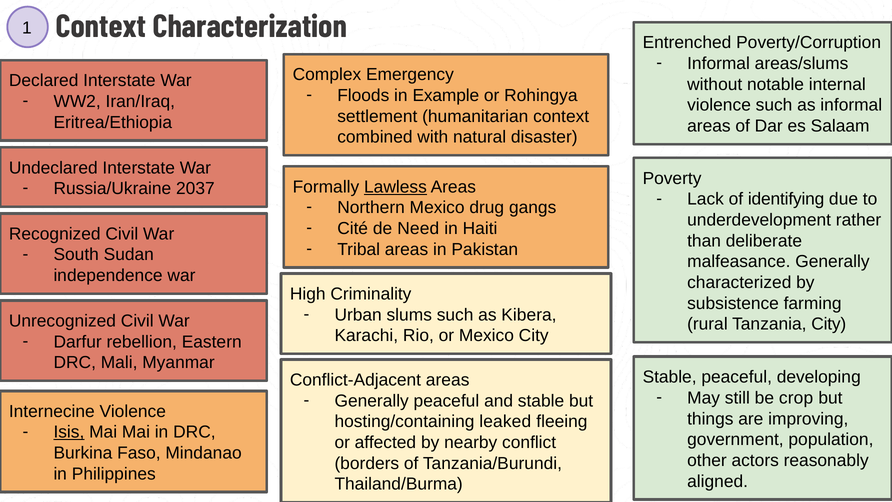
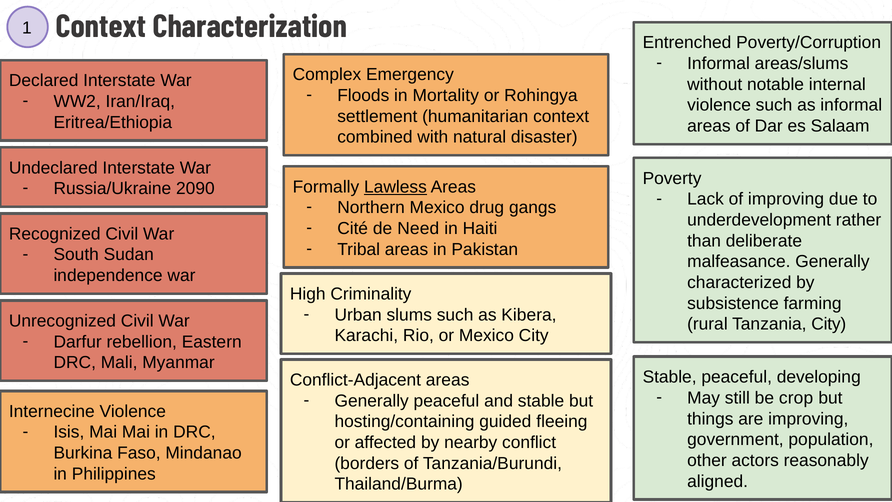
Example: Example -> Mortality
2037: 2037 -> 2090
of identifying: identifying -> improving
leaked: leaked -> guided
Isis underline: present -> none
